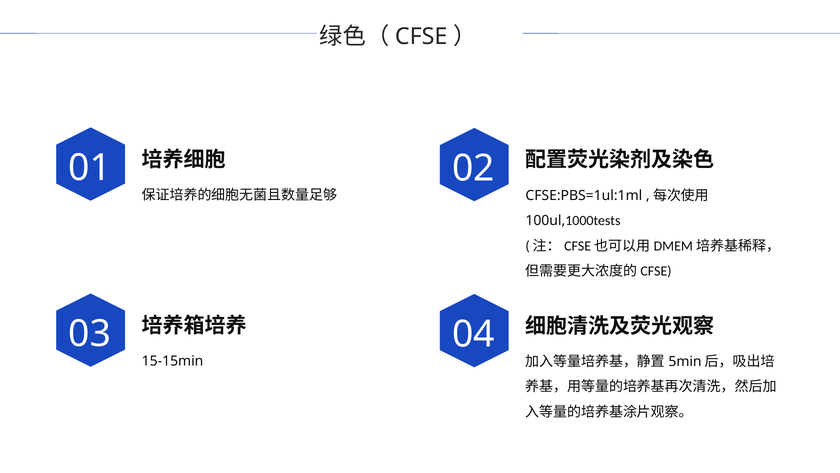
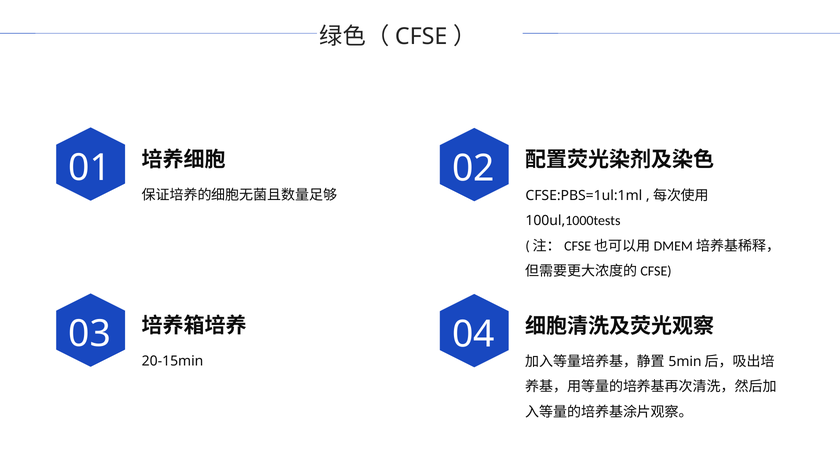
15-15min: 15-15min -> 20-15min
